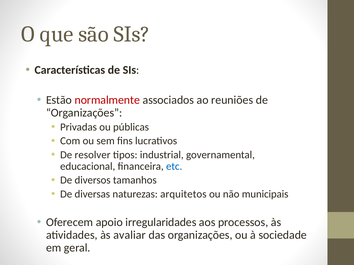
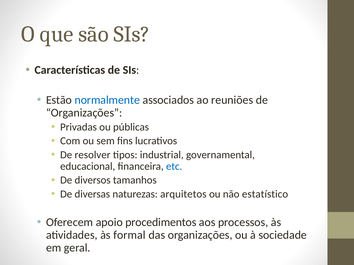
normalmente colour: red -> blue
municipais: municipais -> estatístico
irregularidades: irregularidades -> procedimentos
avaliar: avaliar -> formal
